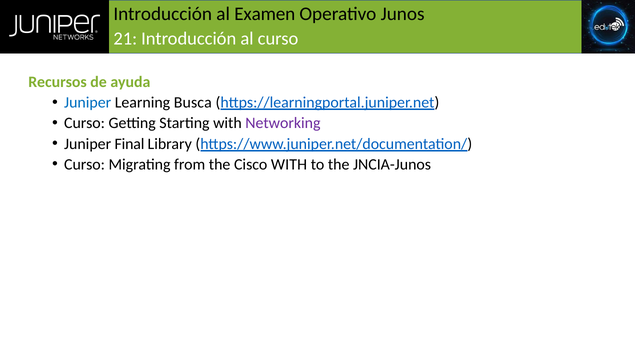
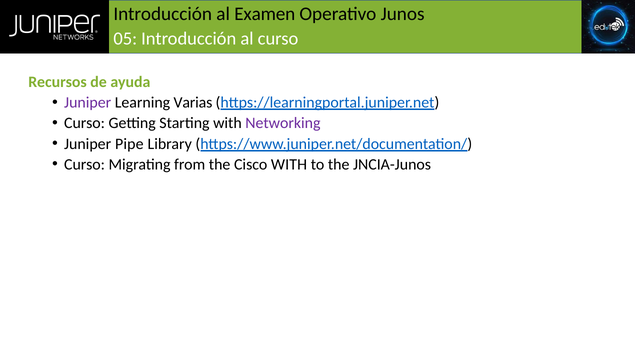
21: 21 -> 05
Juniper at (88, 103) colour: blue -> purple
Busca: Busca -> Varias
Final: Final -> Pipe
